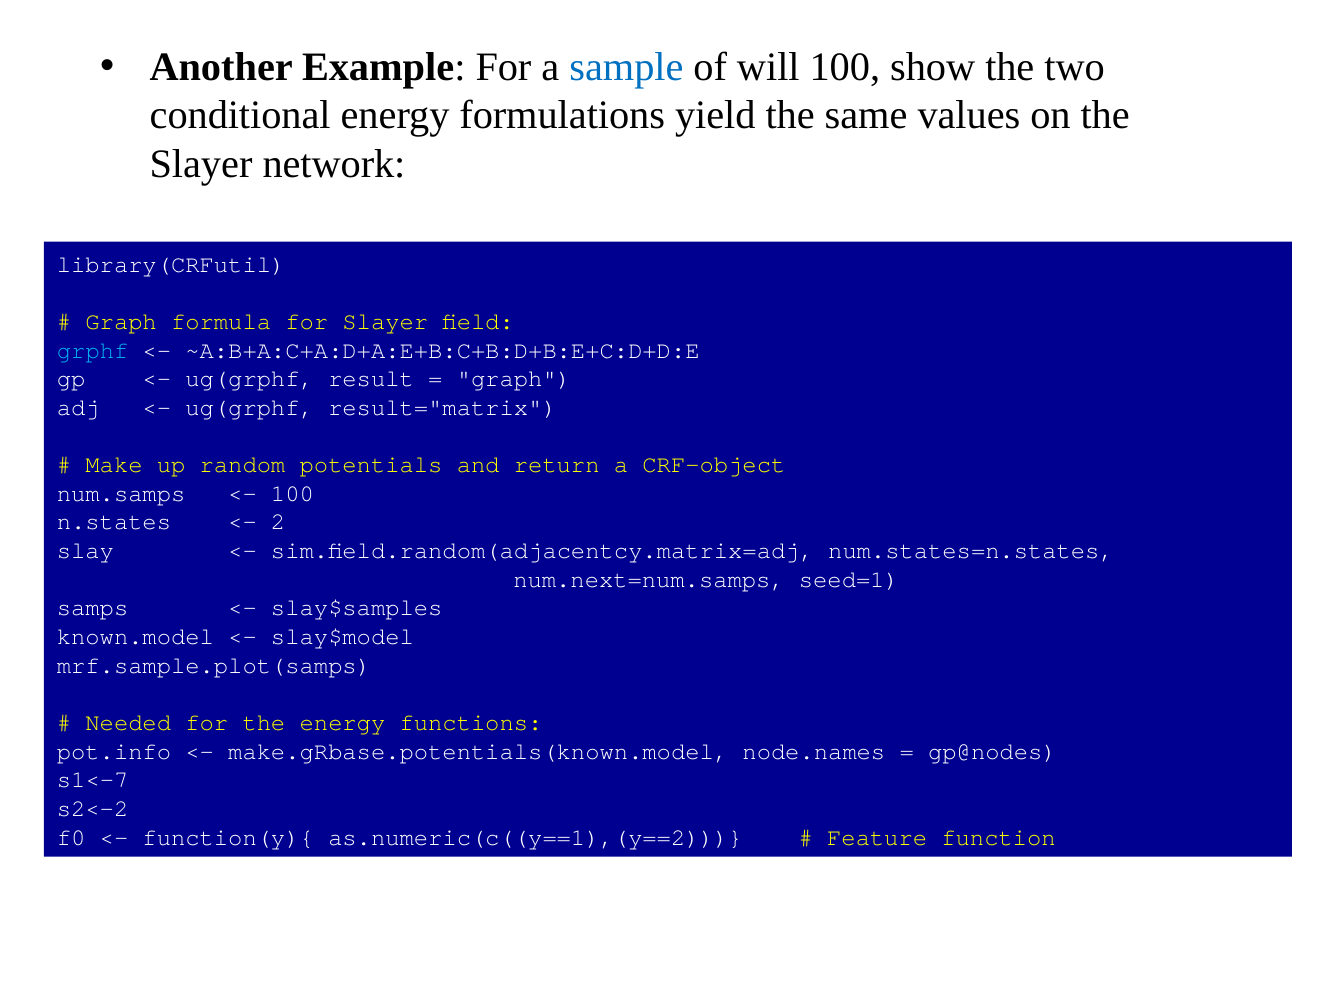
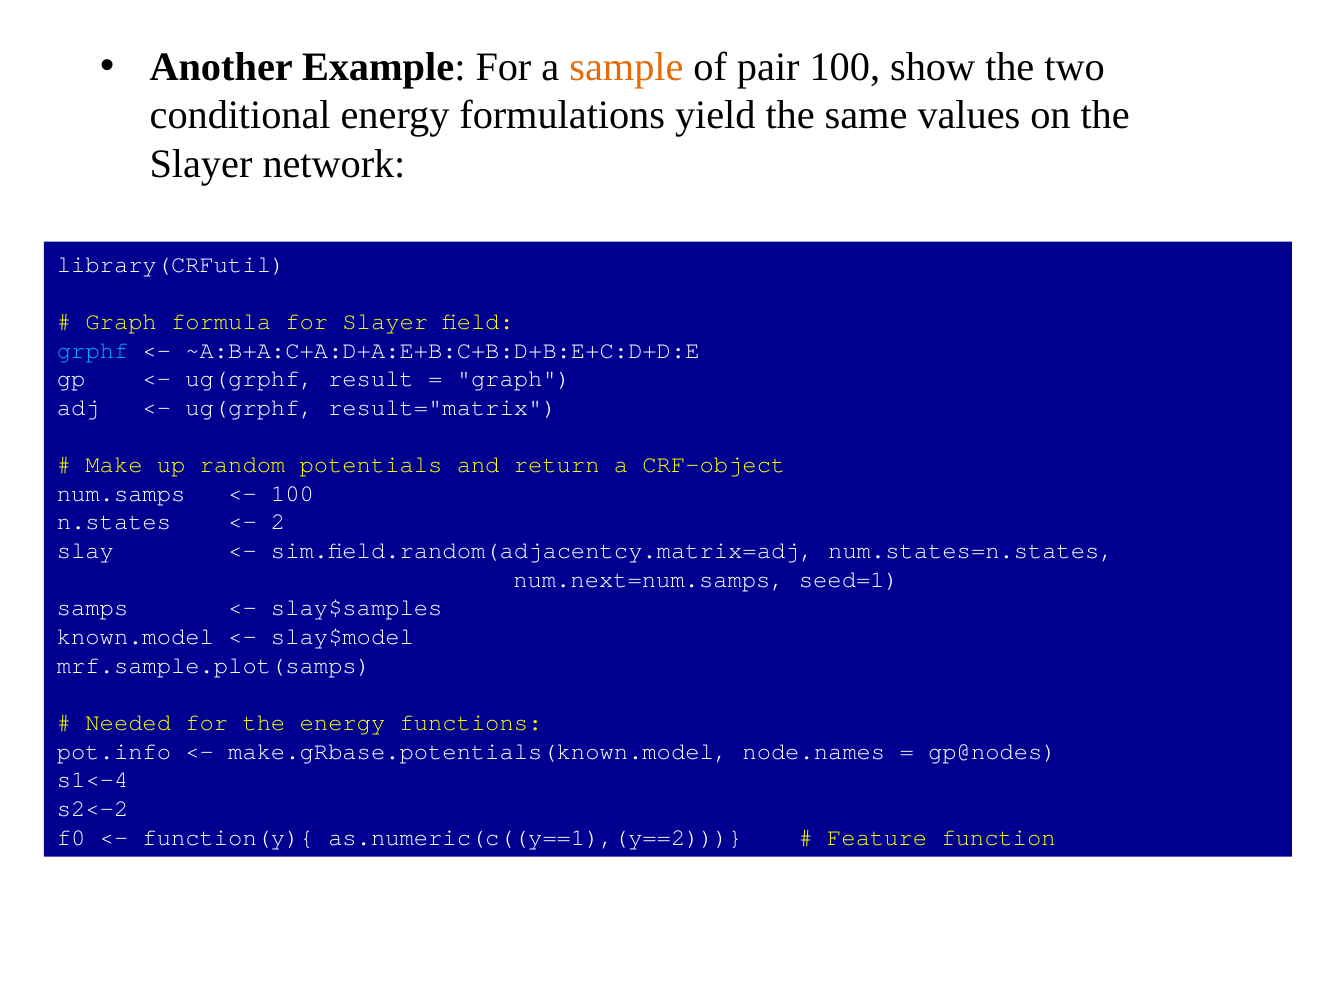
sample colour: blue -> orange
will: will -> pair
s1<-7: s1<-7 -> s1<-4
